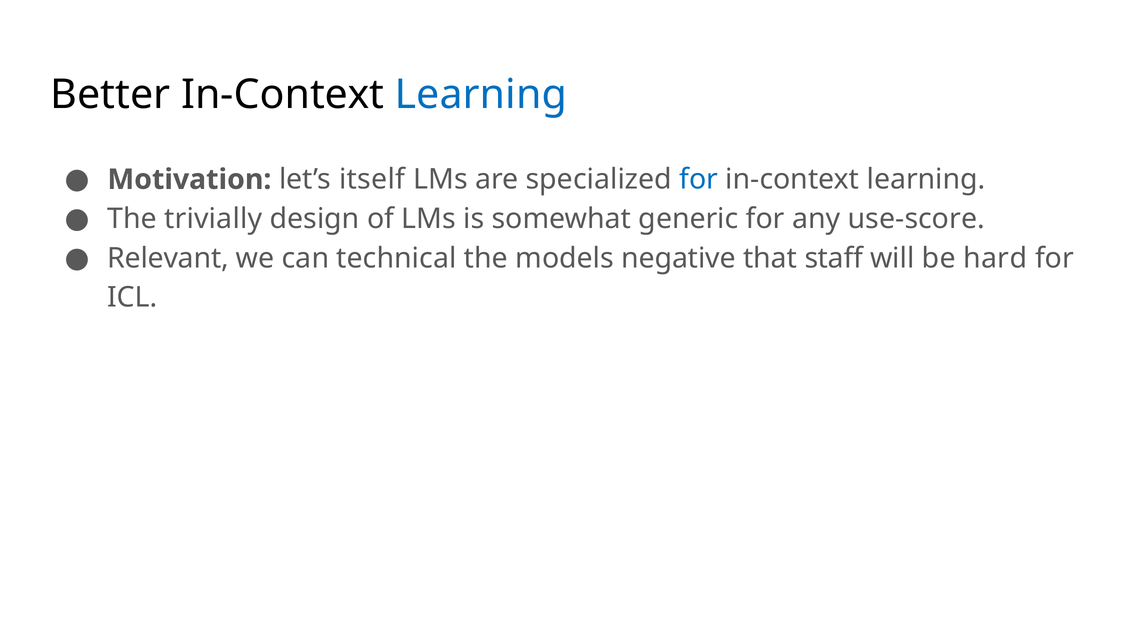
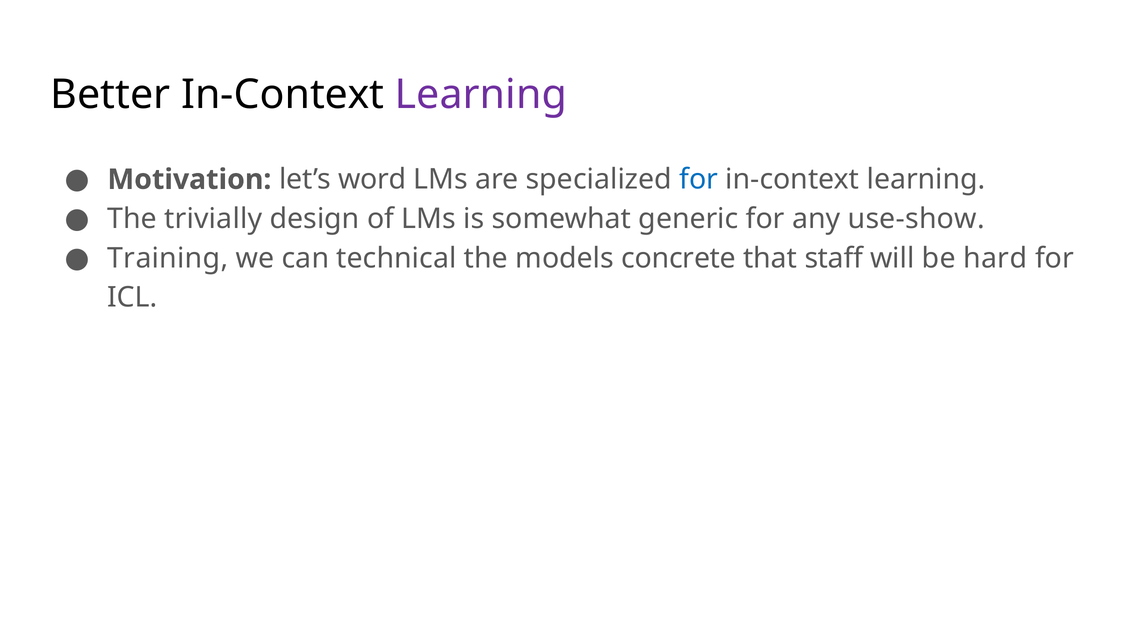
Learning at (481, 95) colour: blue -> purple
itself: itself -> word
use-score: use-score -> use-show
Relevant: Relevant -> Training
negative: negative -> concrete
